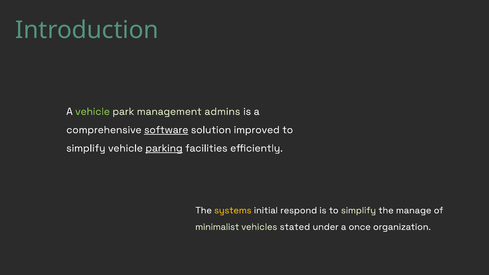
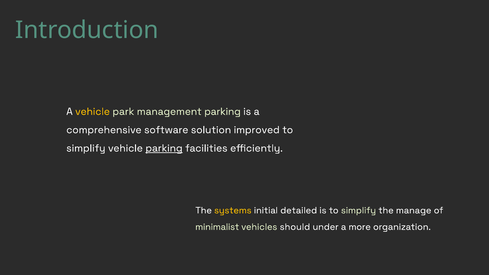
vehicle at (93, 112) colour: light green -> yellow
management admins: admins -> parking
software underline: present -> none
respond: respond -> detailed
stated: stated -> should
once: once -> more
